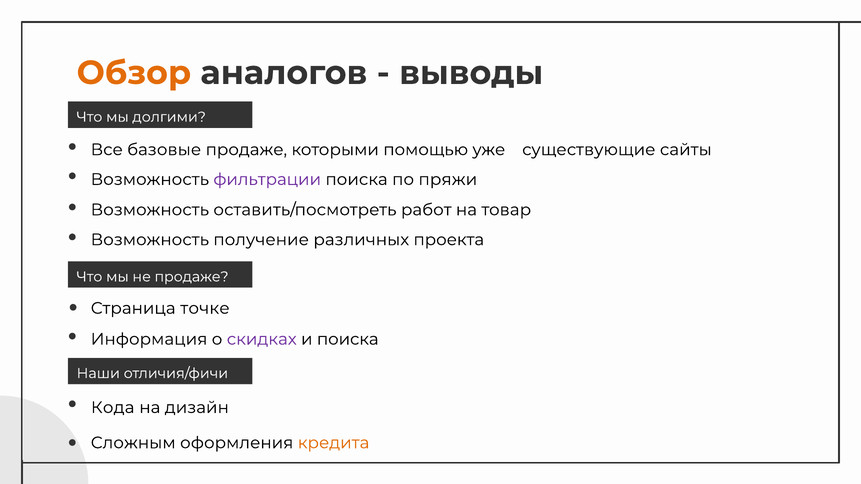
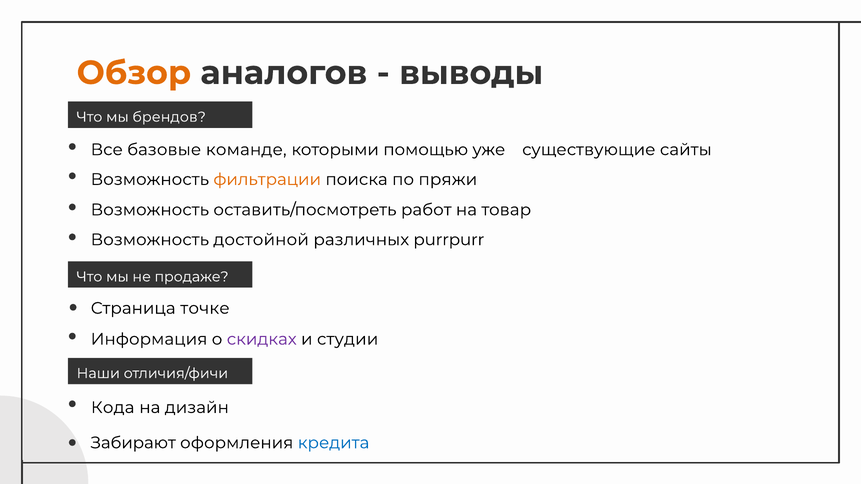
долгими: долгими -> брендов
базовые продаже: продаже -> команде
фильтрации colour: purple -> orange
получение: получение -> достойной
проекта: проекта -> purrpurr
и поиска: поиска -> студии
Сложным: Сложным -> Забирают
кредита colour: orange -> blue
